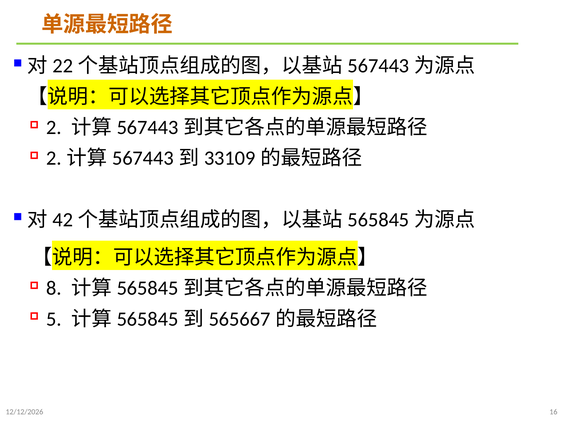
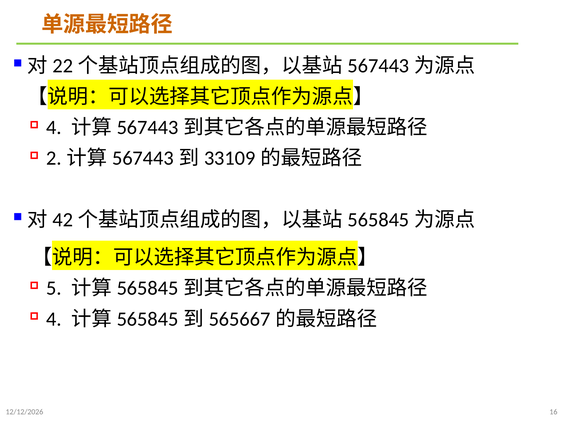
2 at (54, 128): 2 -> 4
8: 8 -> 5
5 at (54, 319): 5 -> 4
